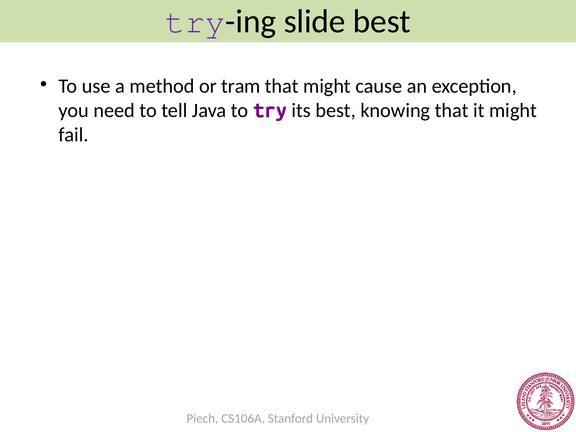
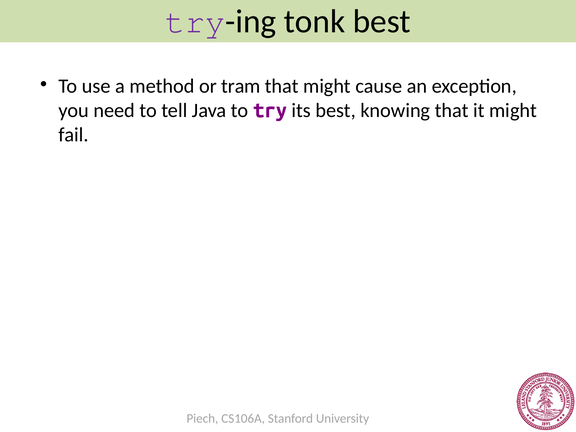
slide: slide -> tonk
